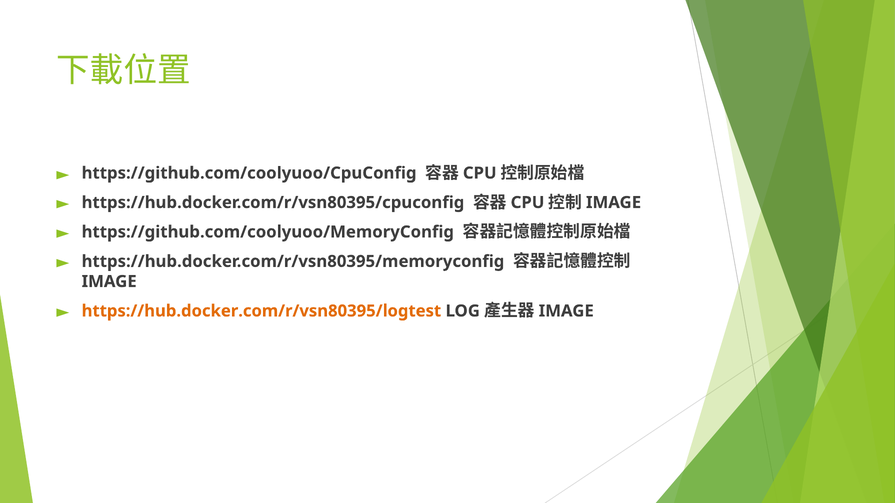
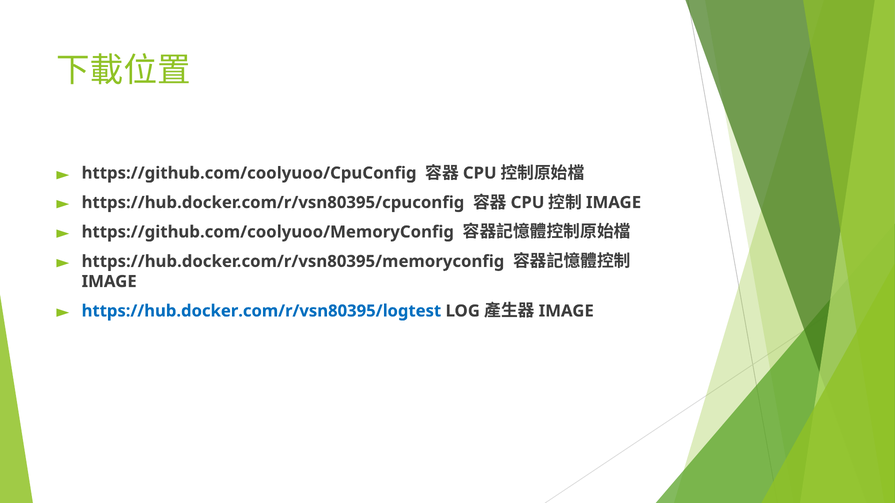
https://hub.docker.com/r/vsn80395/logtest colour: orange -> blue
